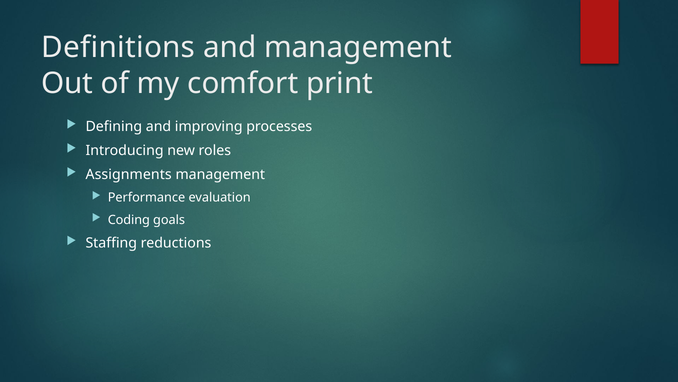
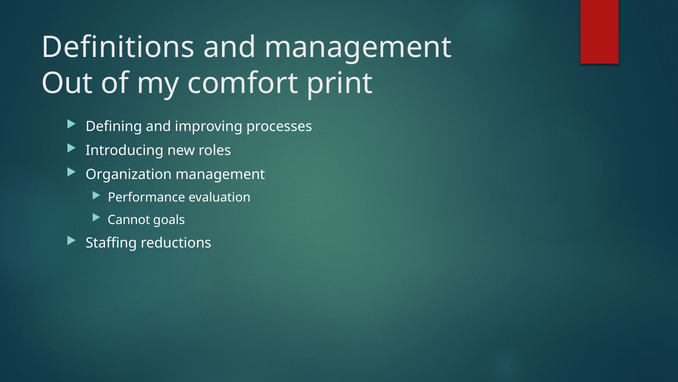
Assignments: Assignments -> Organization
Coding: Coding -> Cannot
